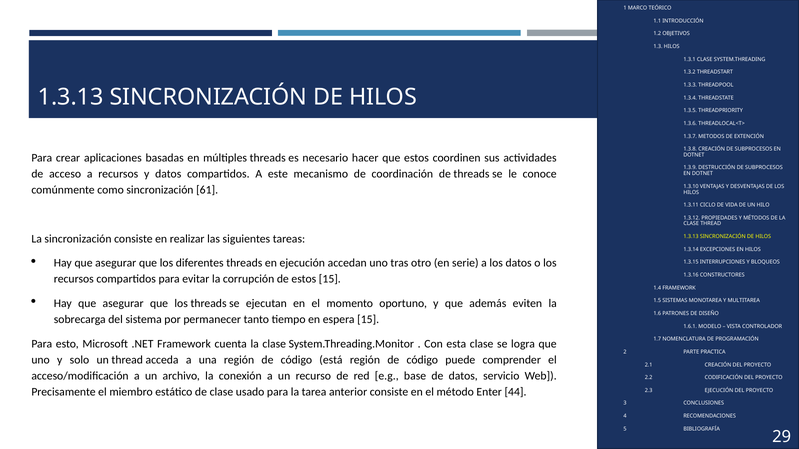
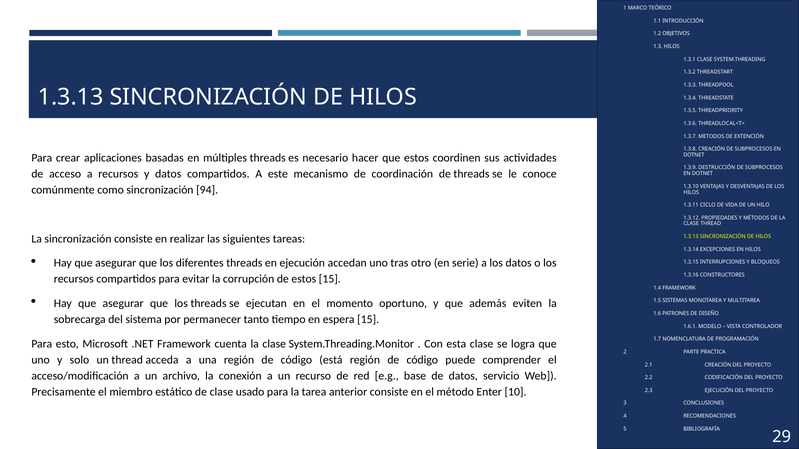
61: 61 -> 94
44: 44 -> 10
